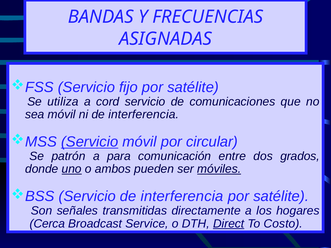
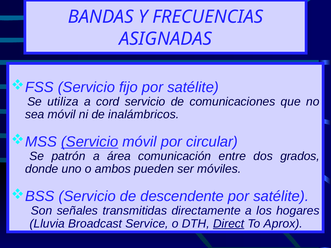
ni de interferencia: interferencia -> inalámbricos
para: para -> área
uno underline: present -> none
móviles underline: present -> none
Servicio de interferencia: interferencia -> descendente
Cerca: Cerca -> Lluvia
Costo: Costo -> Aprox
